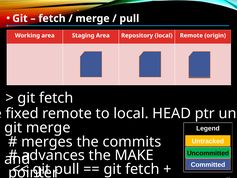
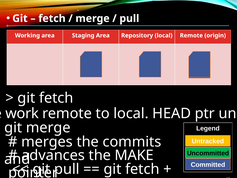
fixed: fixed -> work
